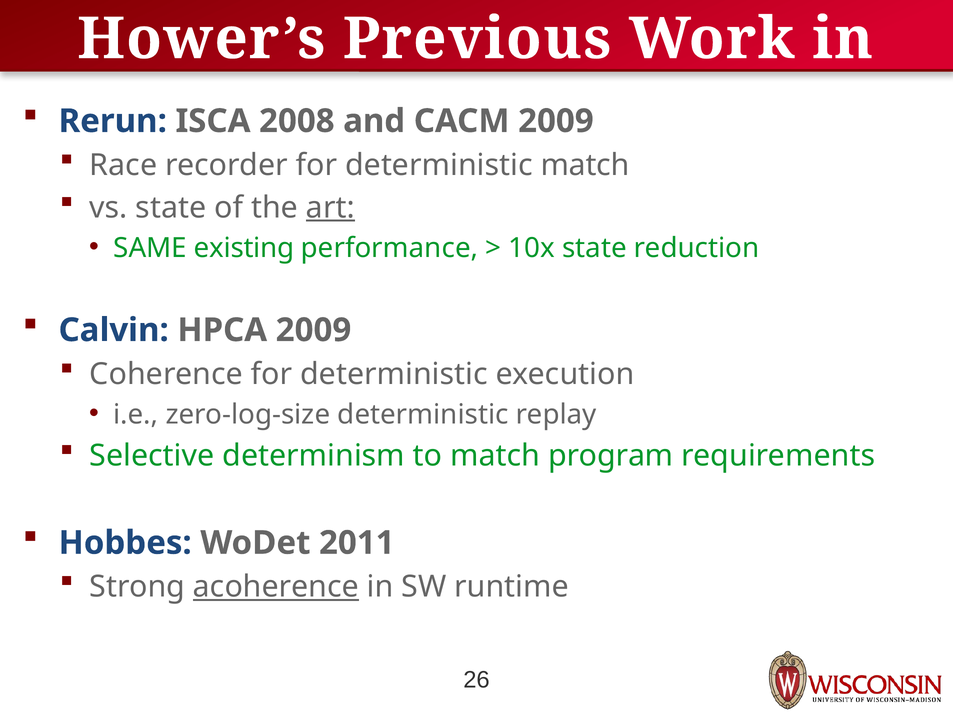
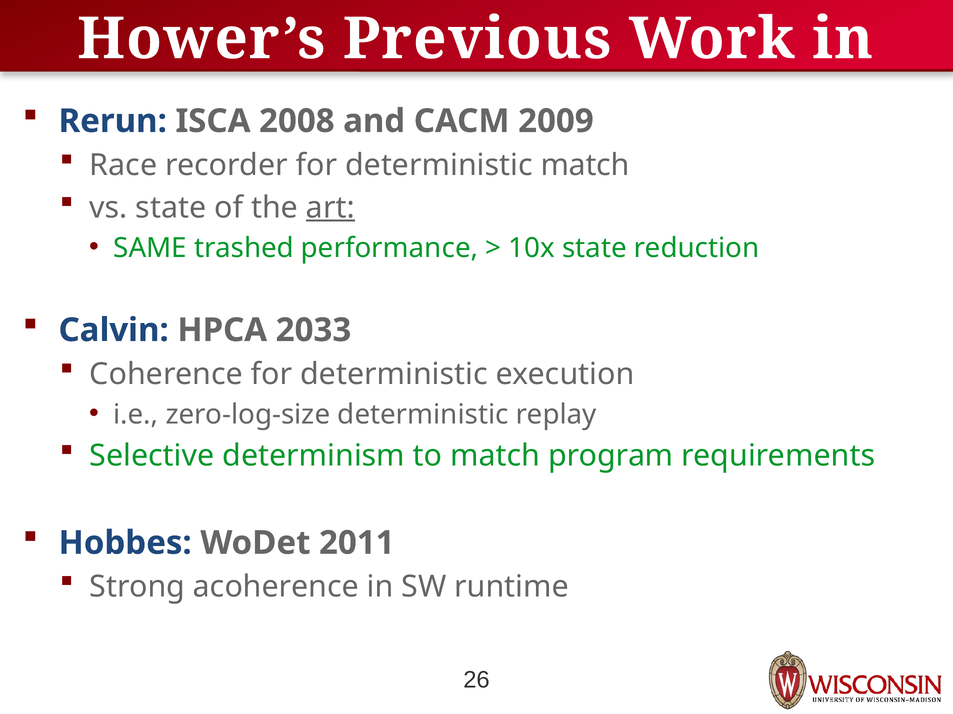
existing: existing -> trashed
HPCA 2009: 2009 -> 2033
acoherence underline: present -> none
